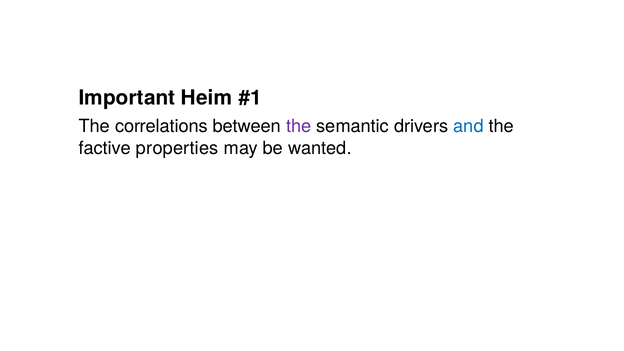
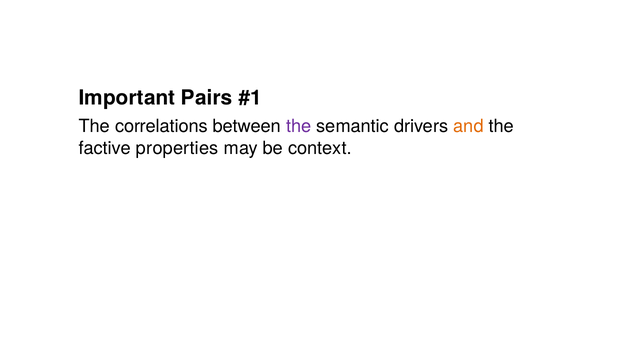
Heim: Heim -> Pairs
and colour: blue -> orange
wanted: wanted -> context
